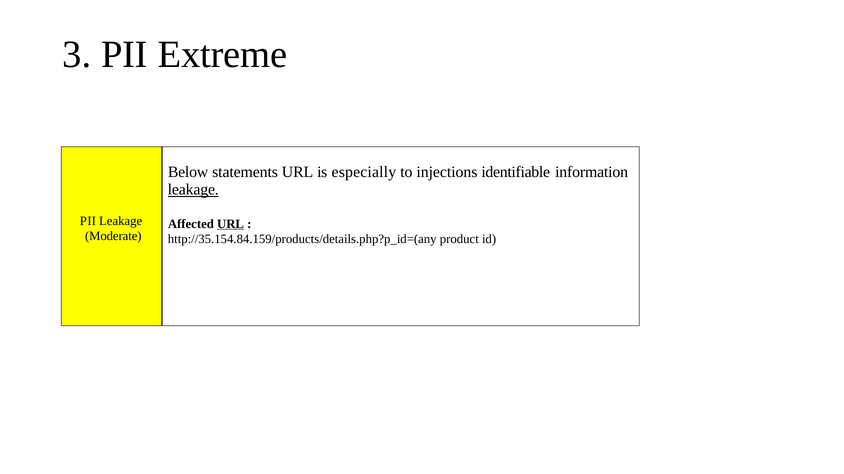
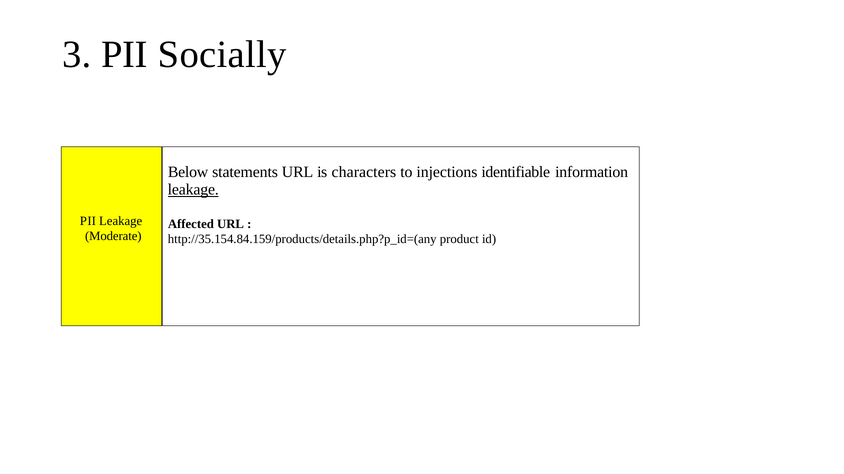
Extreme: Extreme -> Socially
especially: especially -> characters
URL at (231, 224) underline: present -> none
